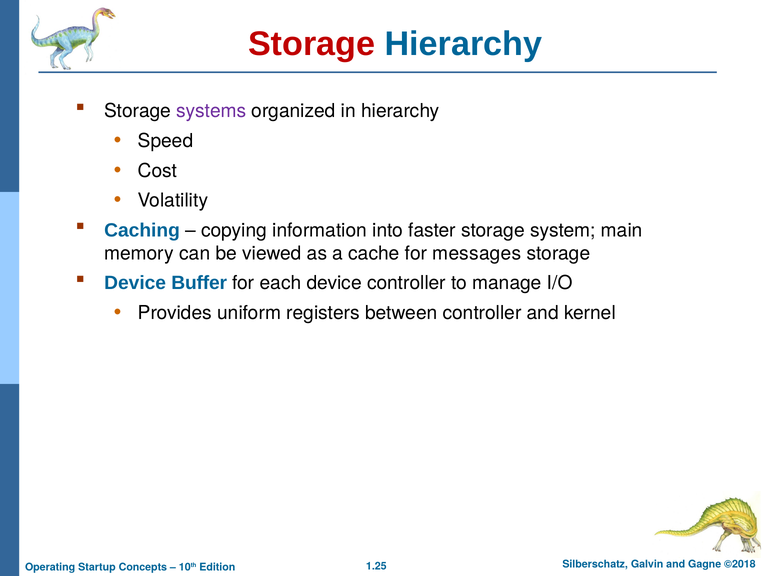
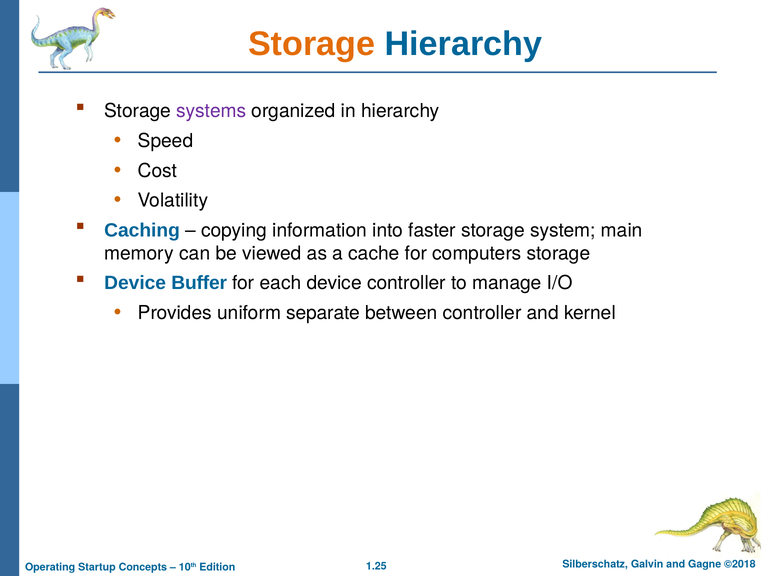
Storage at (312, 44) colour: red -> orange
messages: messages -> computers
registers: registers -> separate
